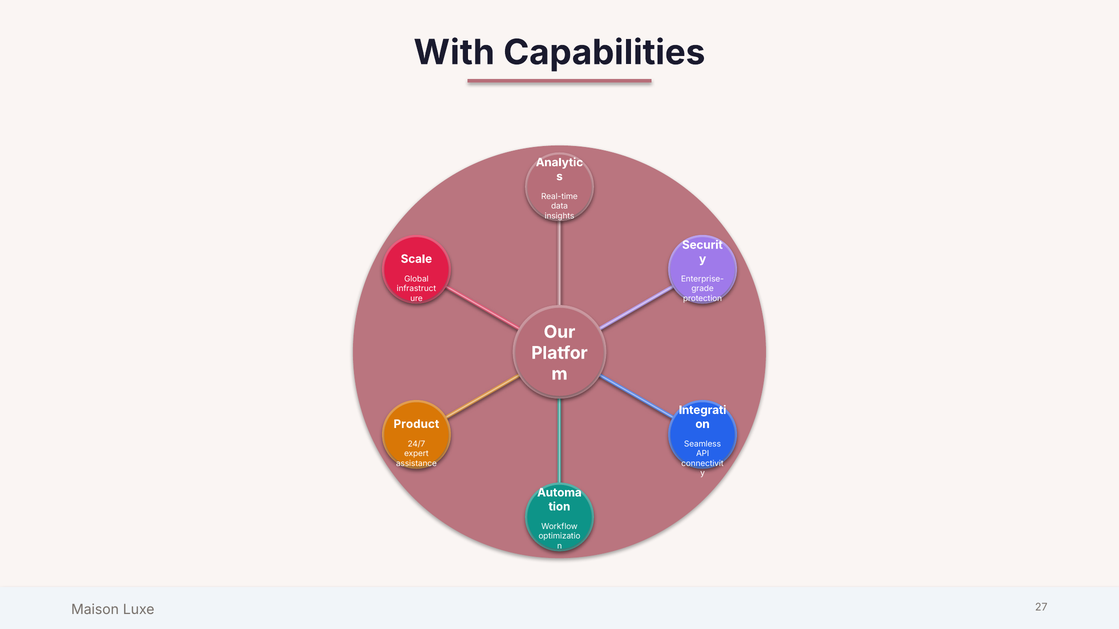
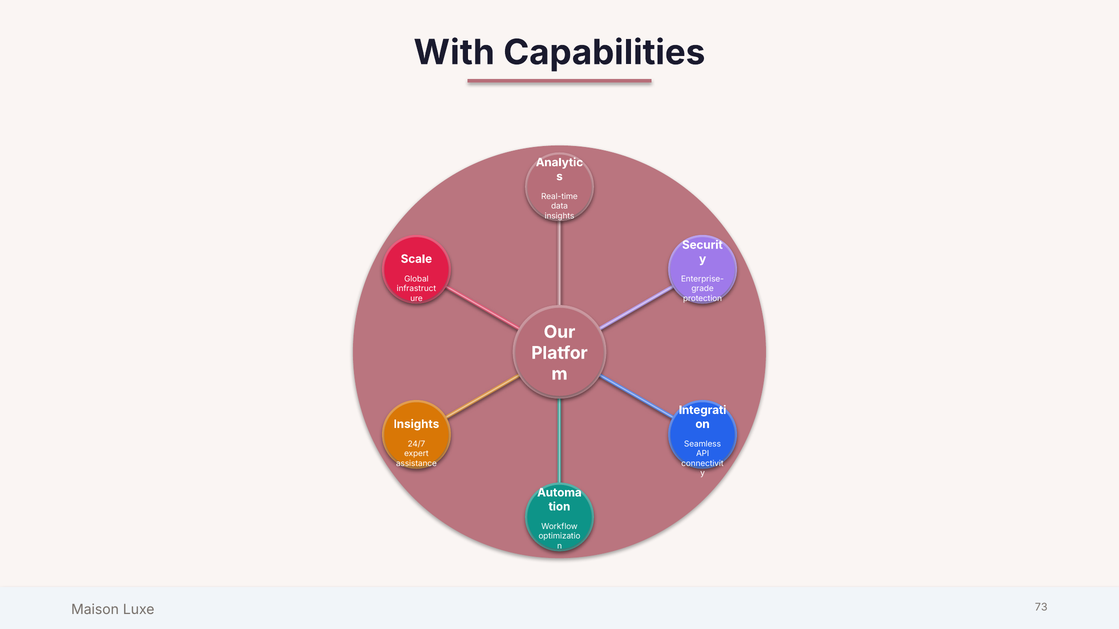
Product at (416, 424): Product -> Insights
27: 27 -> 73
